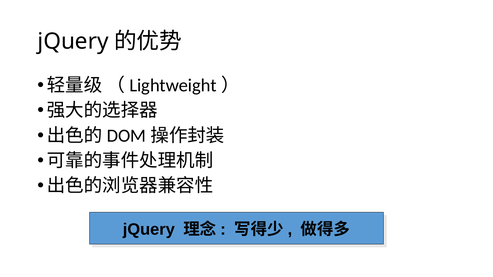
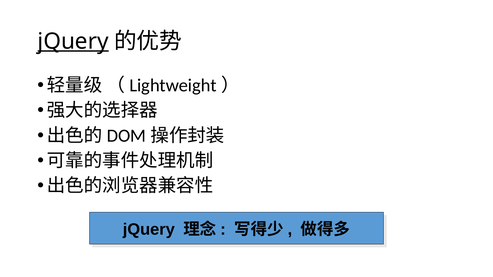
jQuery at (73, 41) underline: none -> present
